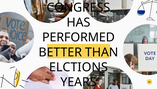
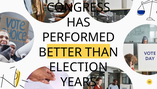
ELCTIONS: ELCTIONS -> ELECTION
